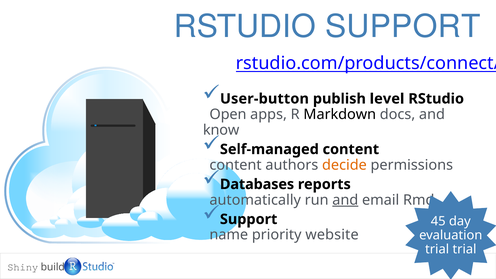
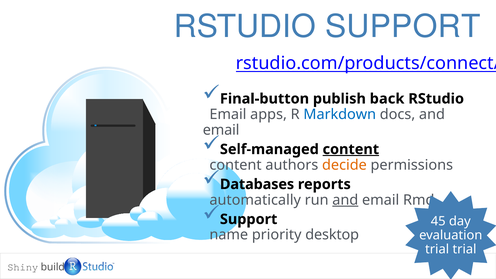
User-button: User-button -> Final-button
level: level -> back
Open at (228, 114): Open -> Email
Markdown colour: black -> blue
know at (221, 130): know -> email
content at (351, 149) underline: none -> present
website: website -> desktop
